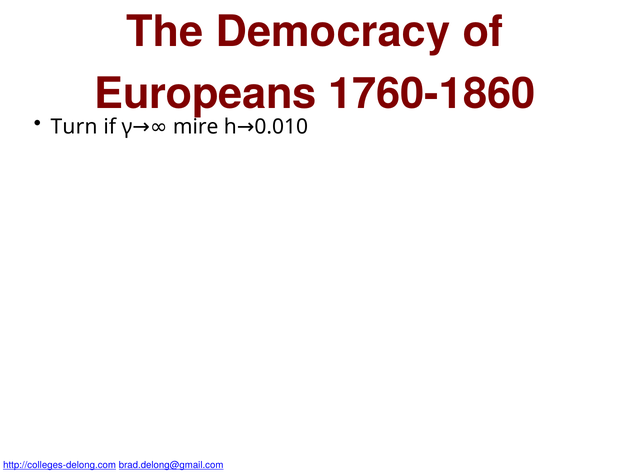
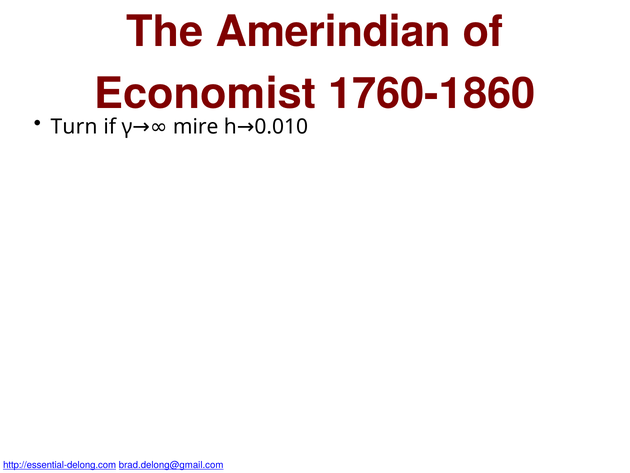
Democracy: Democracy -> Amerindian
Europeans: Europeans -> Economist
http://colleges-delong.com: http://colleges-delong.com -> http://essential-delong.com
